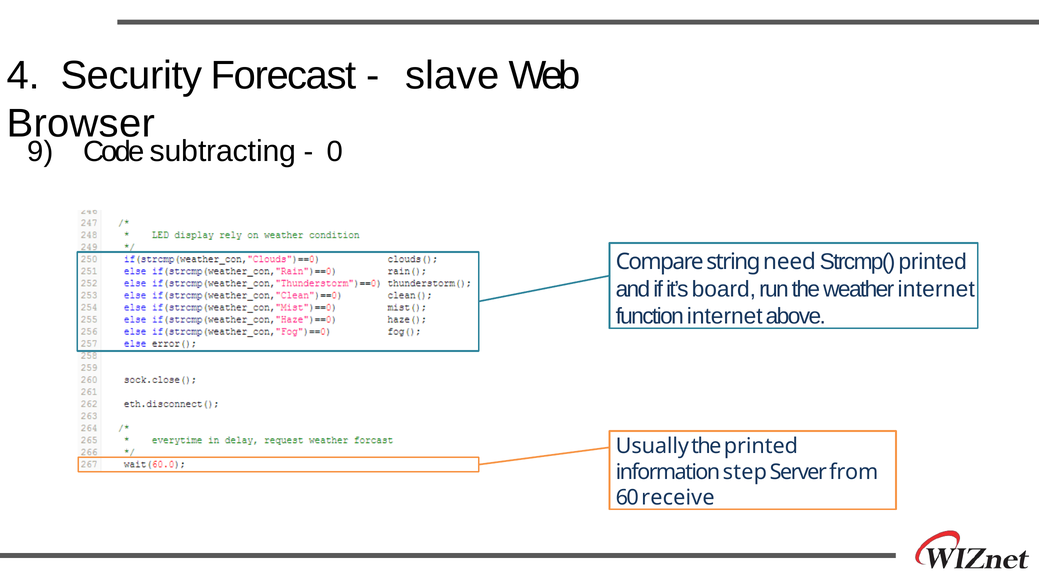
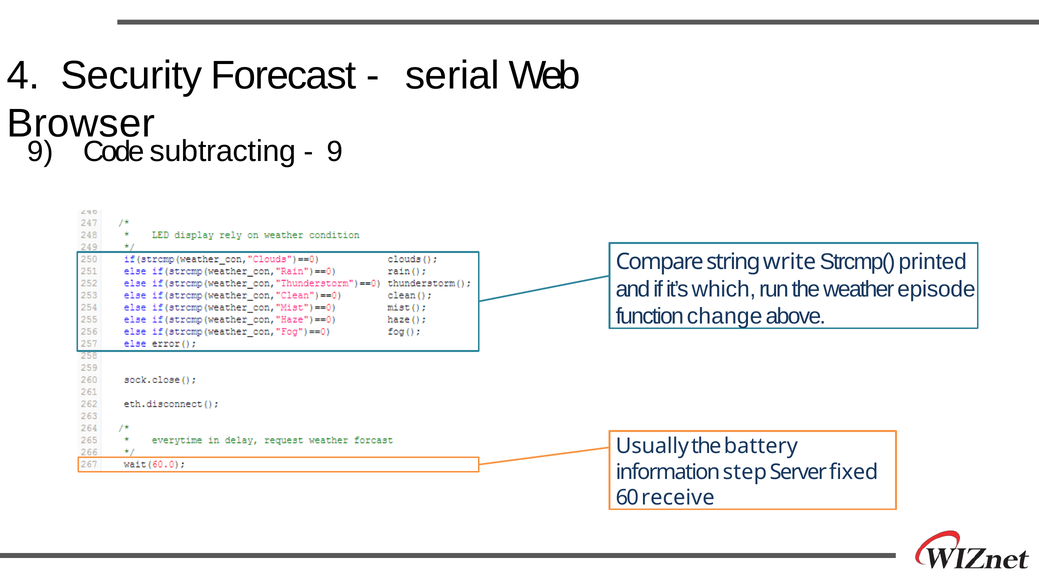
slave: slave -> serial
0 at (335, 152): 0 -> 9
need: need -> write
board: board -> which
weather internet: internet -> episode
function internet: internet -> change
the printed: printed -> battery
from: from -> fixed
